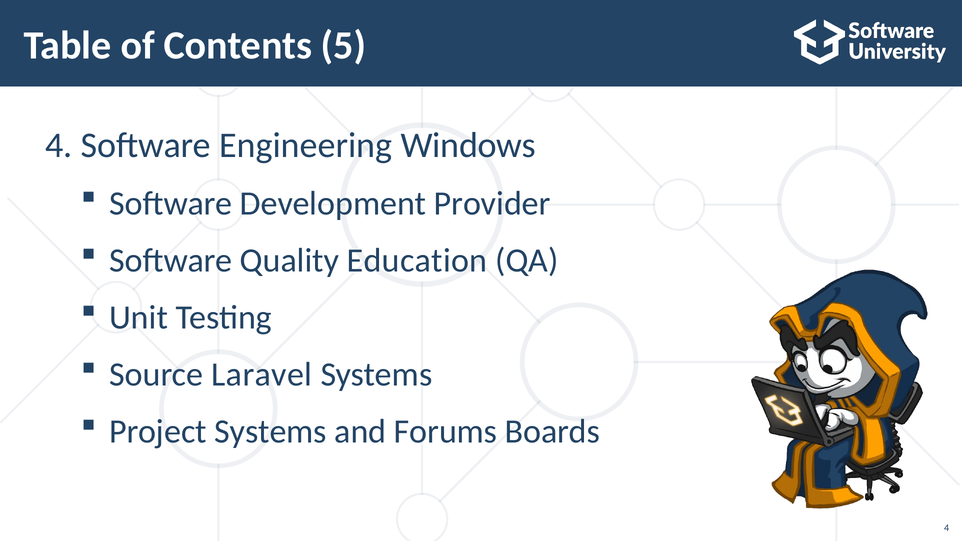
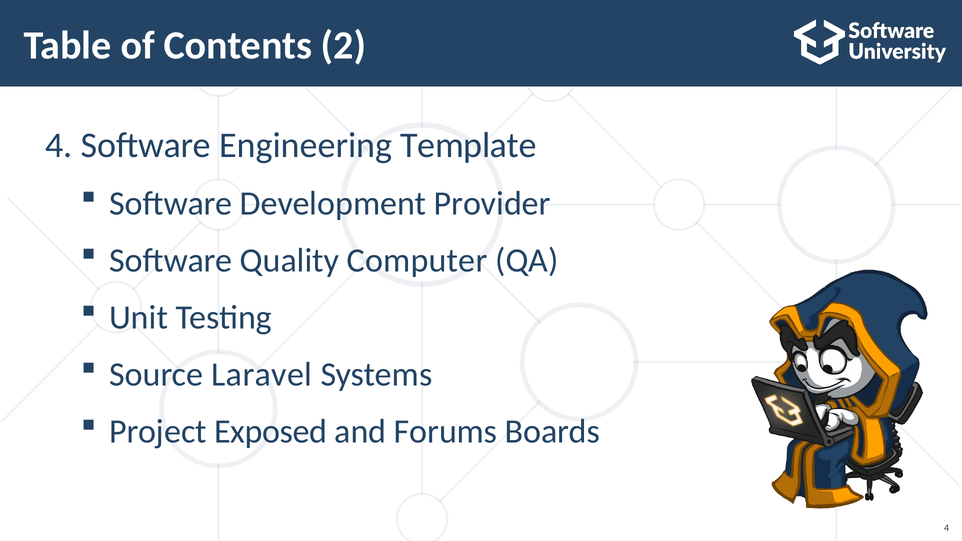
5: 5 -> 2
Windows: Windows -> Template
Education: Education -> Computer
Project Systems: Systems -> Exposed
